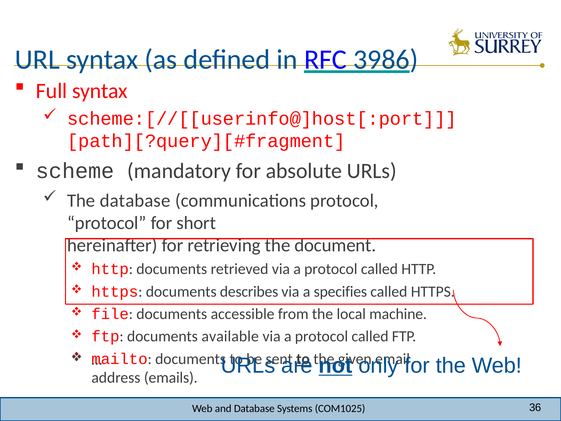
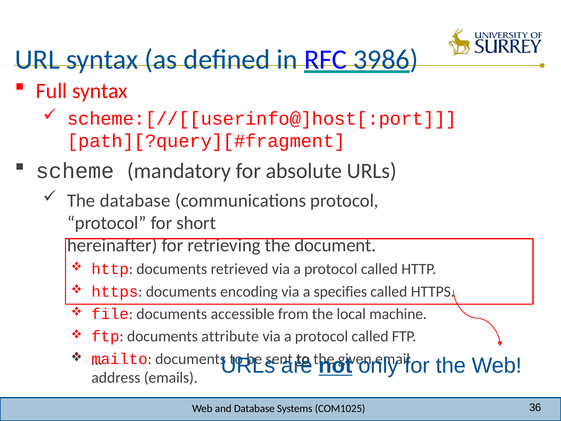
describes: describes -> encoding
available: available -> attribute
